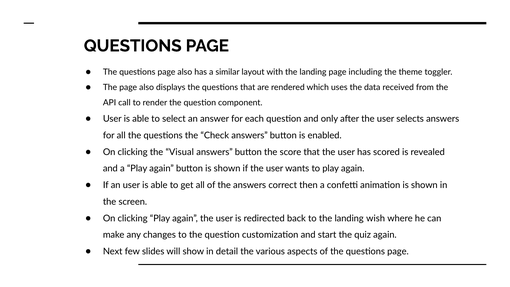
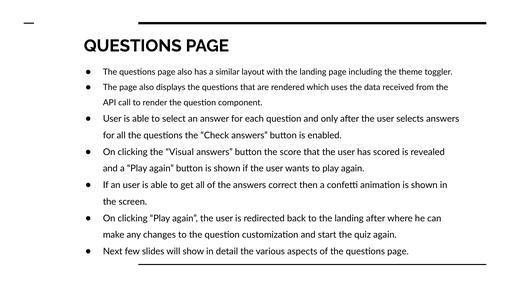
landing wish: wish -> after
